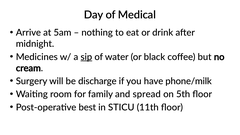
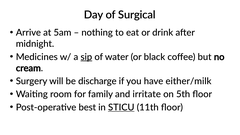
Medical: Medical -> Surgical
phone/milk: phone/milk -> either/milk
spread: spread -> irritate
STICU underline: none -> present
